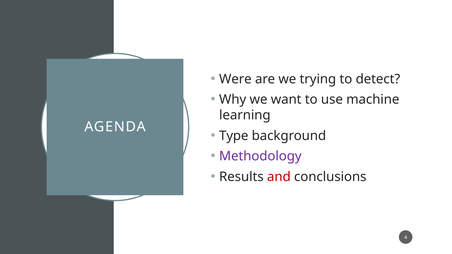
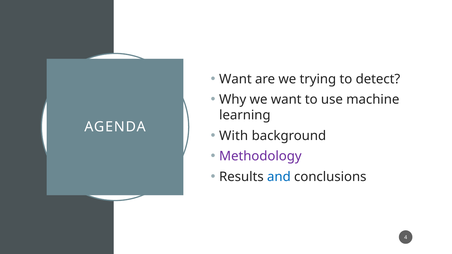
Were at (235, 79): Were -> Want
Type: Type -> With
and colour: red -> blue
